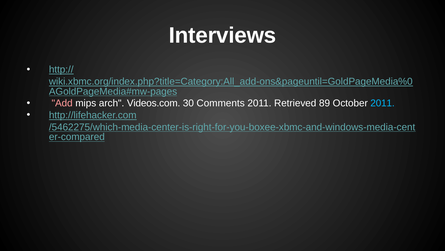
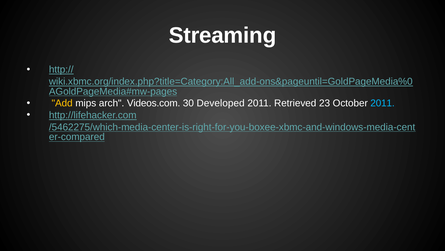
Interviews: Interviews -> Streaming
Add colour: pink -> yellow
Comments: Comments -> Developed
89: 89 -> 23
